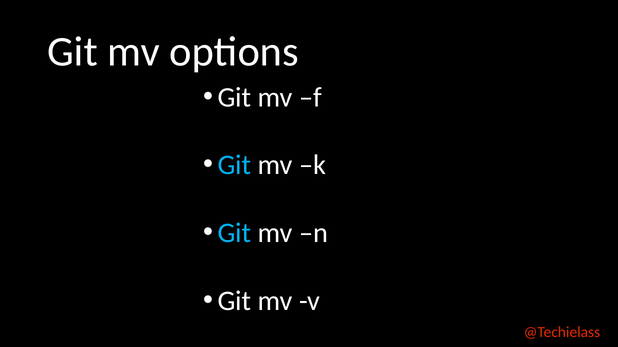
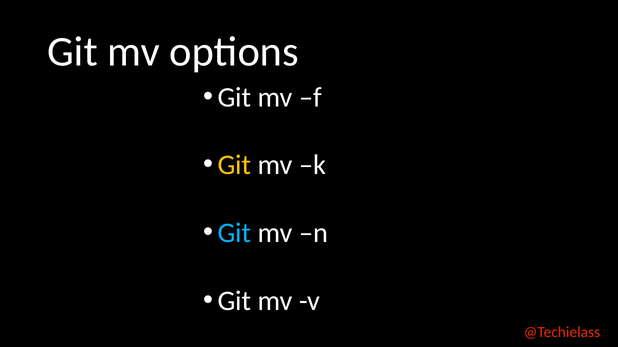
Git at (234, 165) colour: light blue -> yellow
